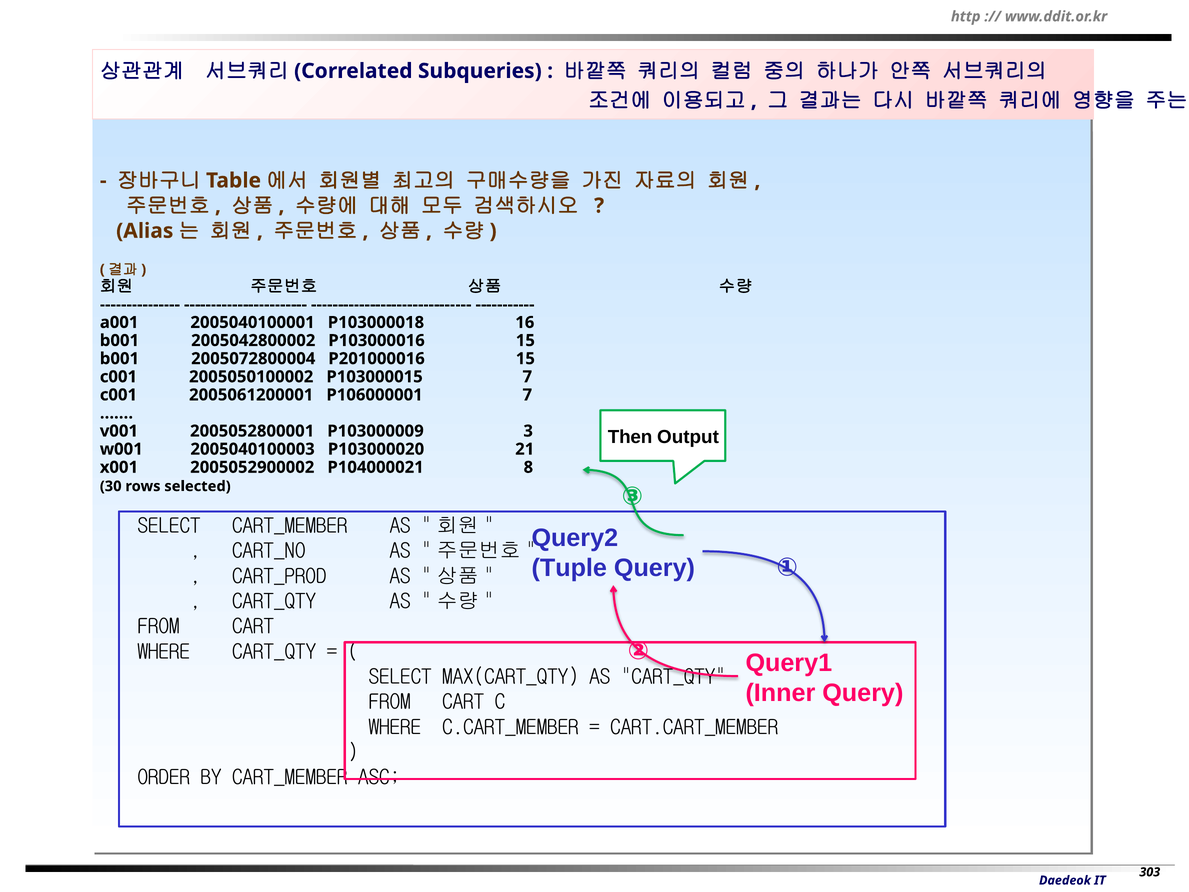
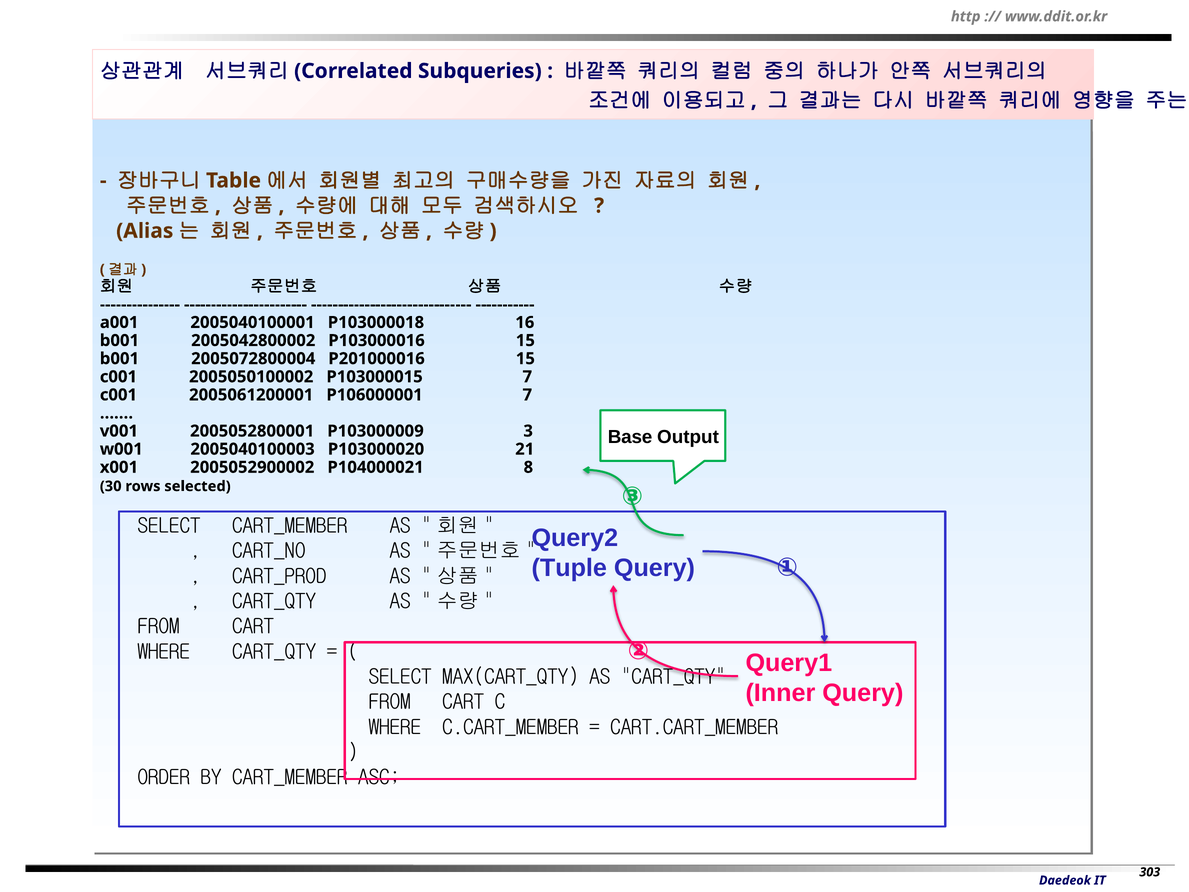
Then: Then -> Base
